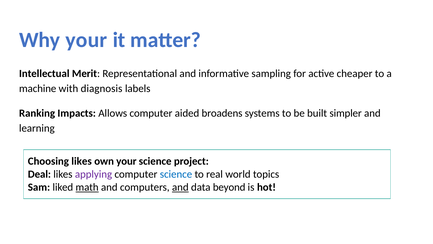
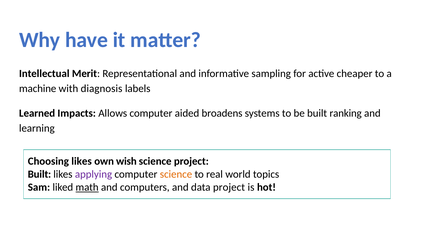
Why your: your -> have
Ranking: Ranking -> Learned
simpler: simpler -> ranking
own your: your -> wish
Deal at (39, 174): Deal -> Built
science at (176, 174) colour: blue -> orange
and at (180, 187) underline: present -> none
data beyond: beyond -> project
